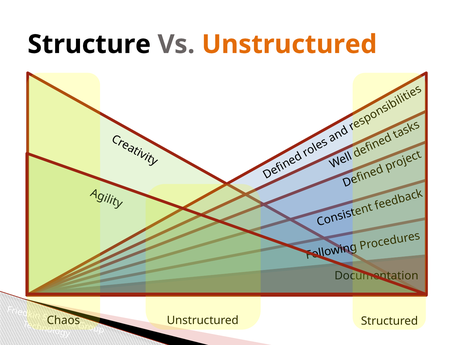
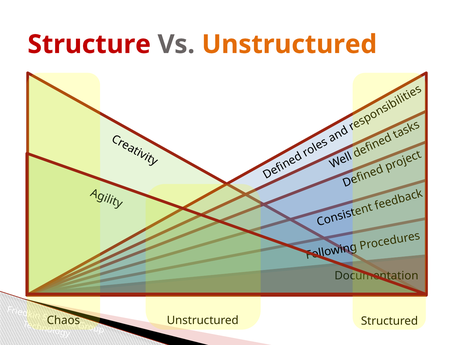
Structure colour: black -> red
